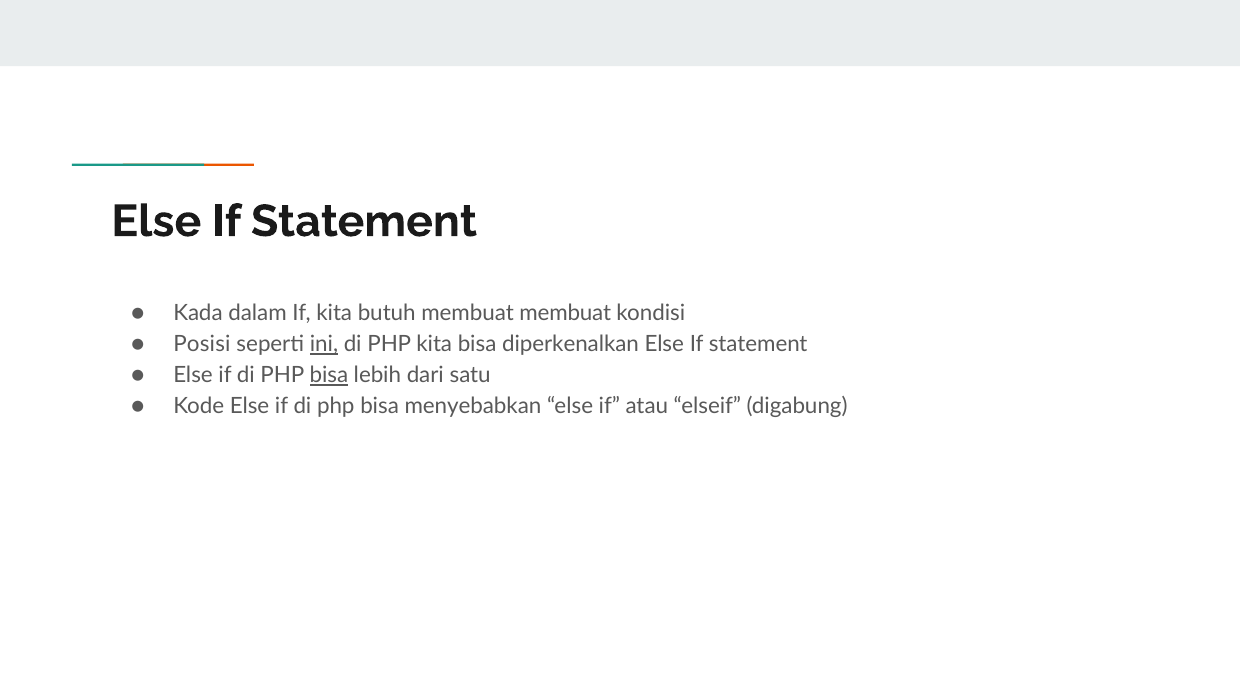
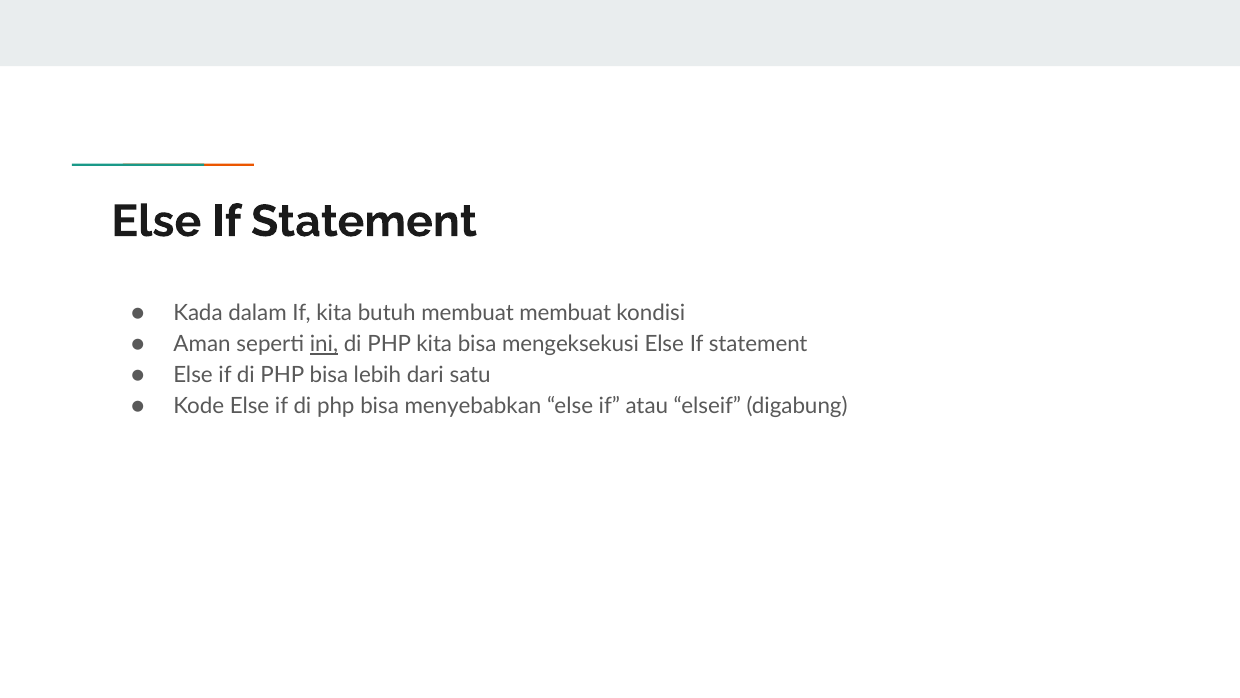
Posisi: Posisi -> Aman
diperkenalkan: diperkenalkan -> mengeksekusi
bisa at (329, 375) underline: present -> none
